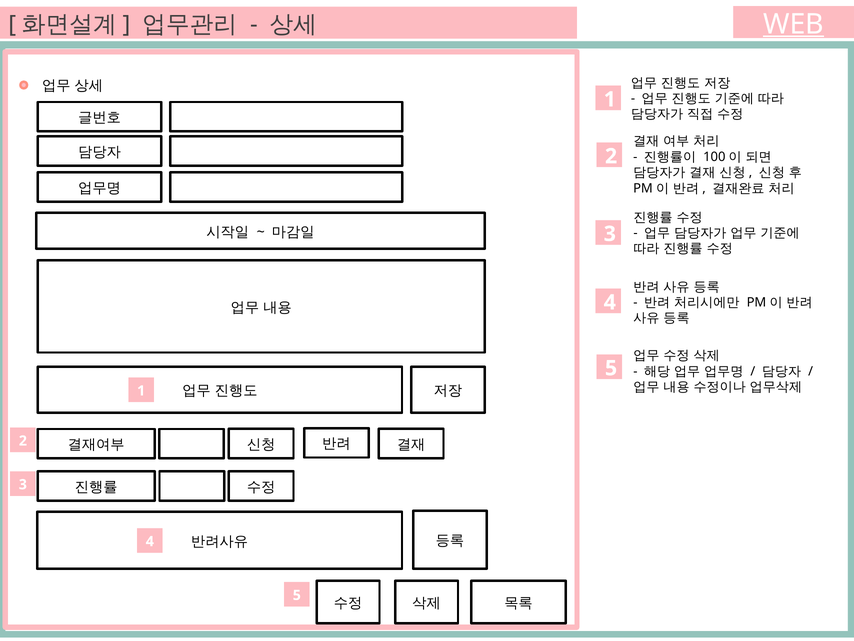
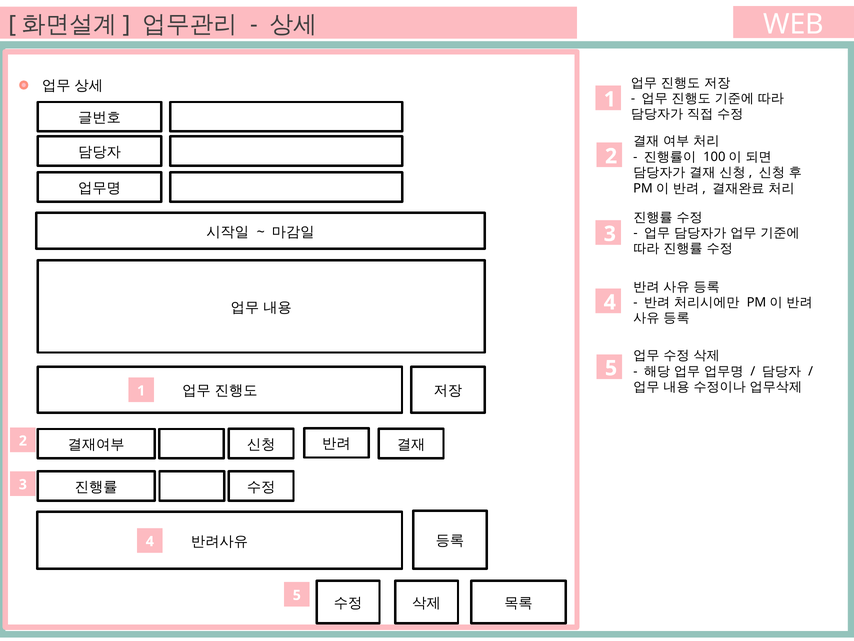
WEB underline: present -> none
